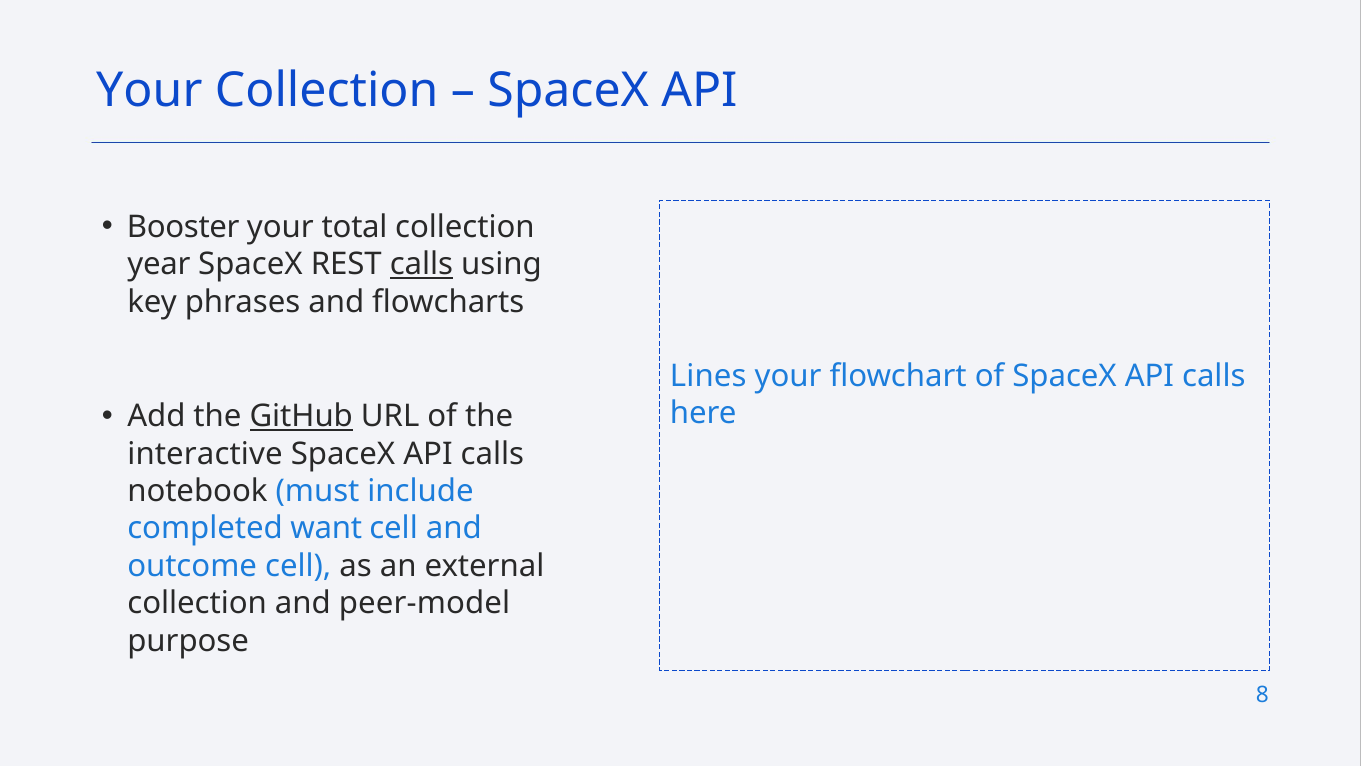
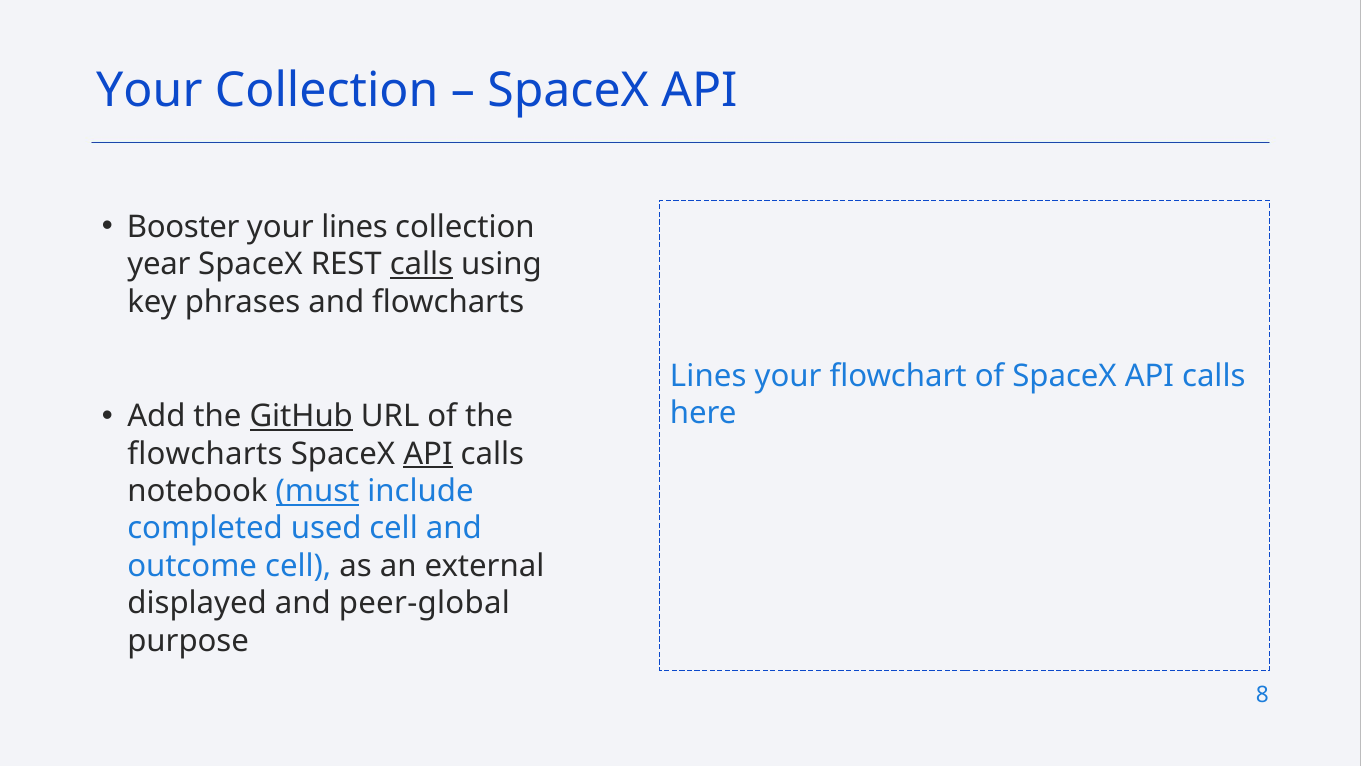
your total: total -> lines
interactive at (205, 454): interactive -> flowcharts
API at (428, 454) underline: none -> present
must underline: none -> present
want: want -> used
collection at (197, 603): collection -> displayed
peer-model: peer-model -> peer-global
